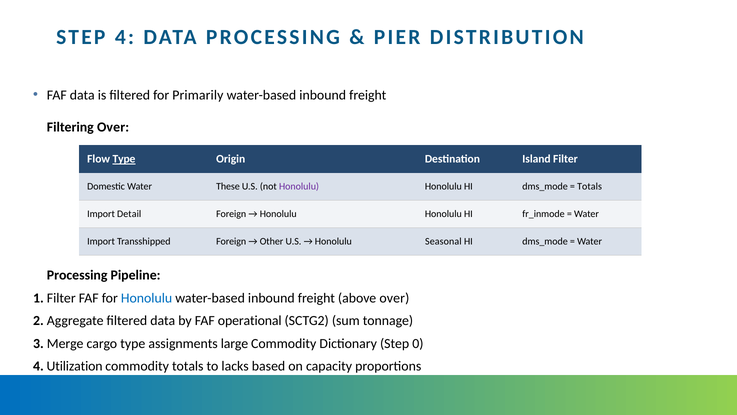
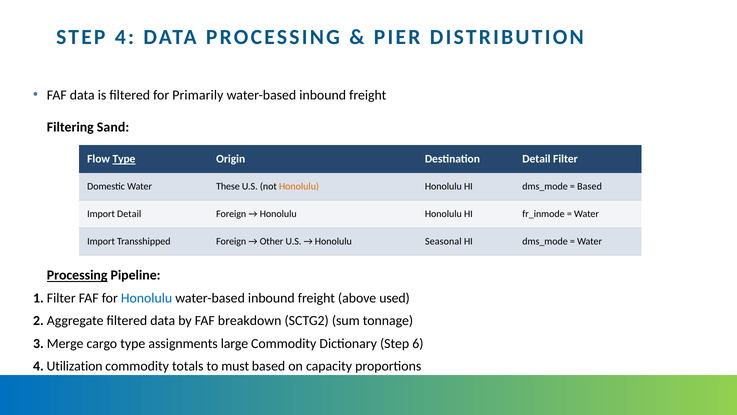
Filtering Over: Over -> Sand
Destination Island: Island -> Detail
Honolulu at (299, 186) colour: purple -> orange
Totals at (590, 186): Totals -> Based
Processing at (77, 275) underline: none -> present
above over: over -> used
operational: operational -> breakdown
0: 0 -> 6
lacks: lacks -> must
